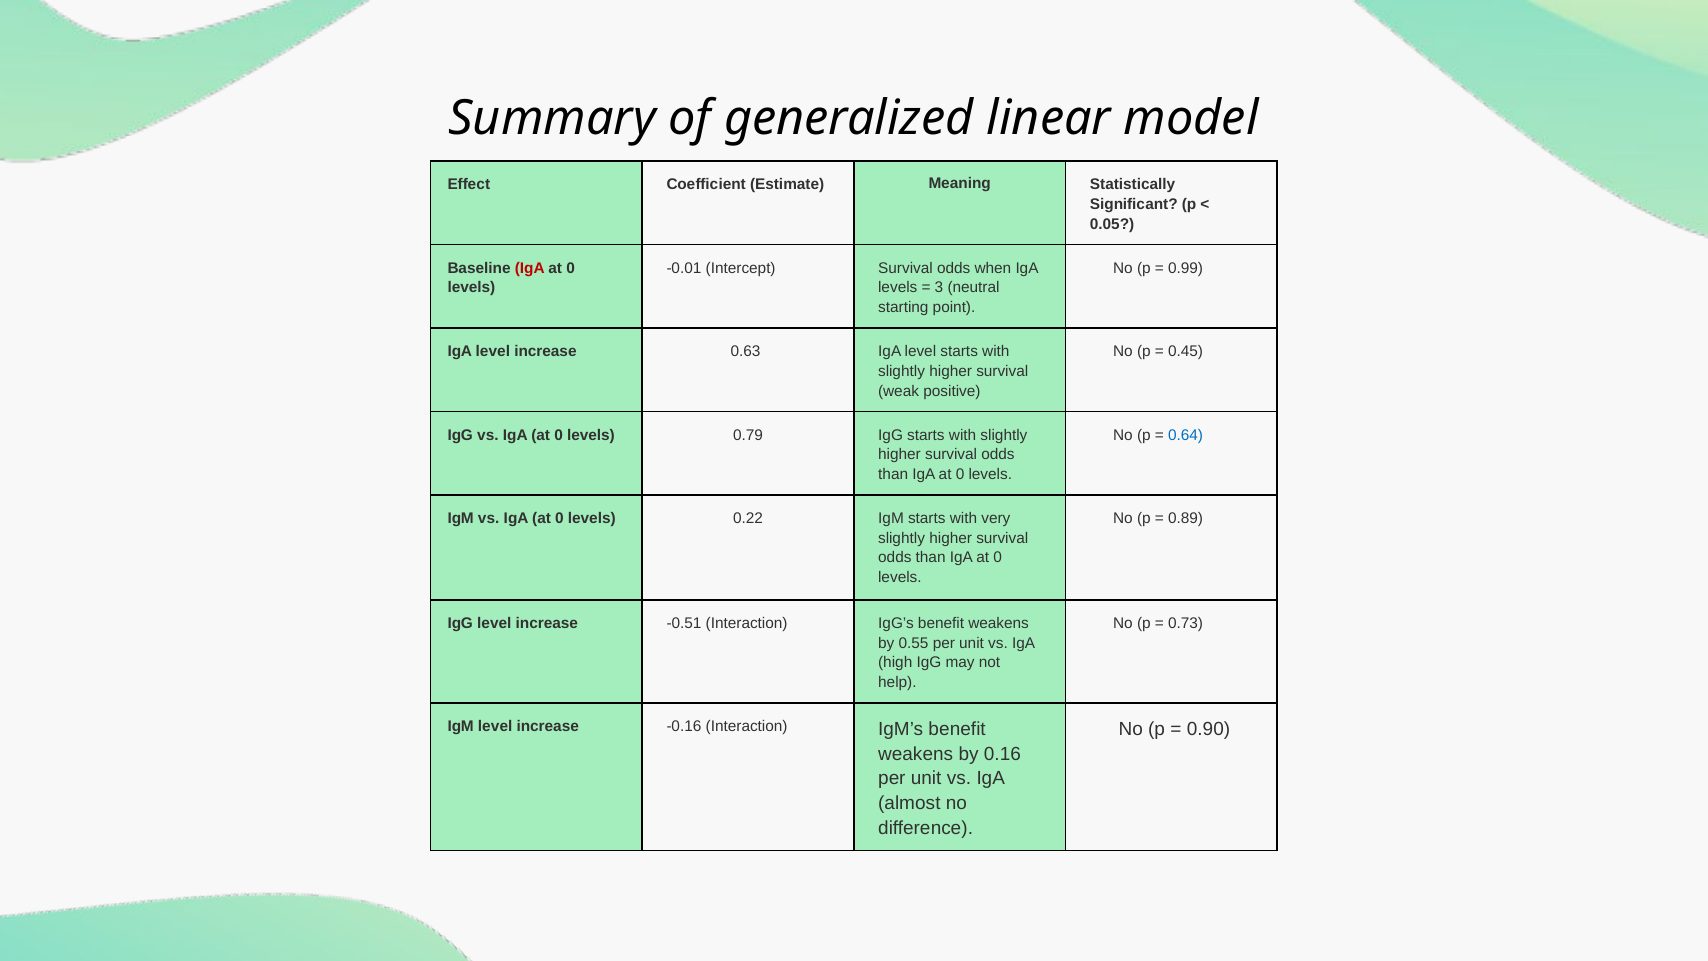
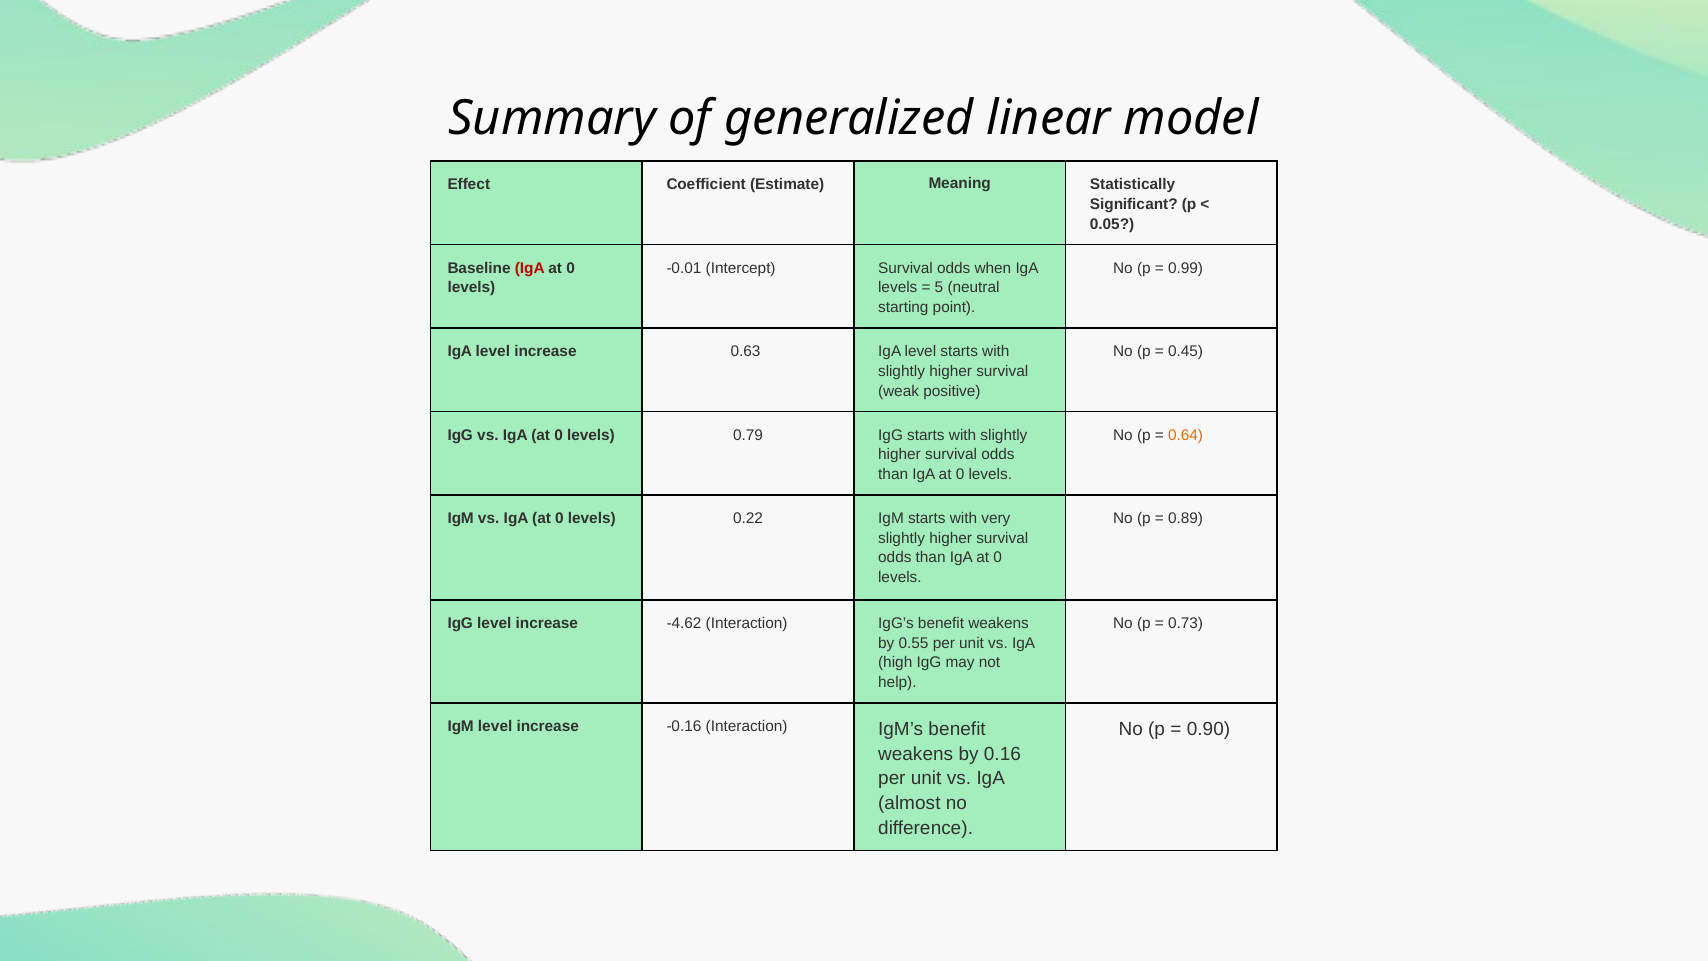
3: 3 -> 5
0.64 colour: blue -> orange
-0.51: -0.51 -> -4.62
